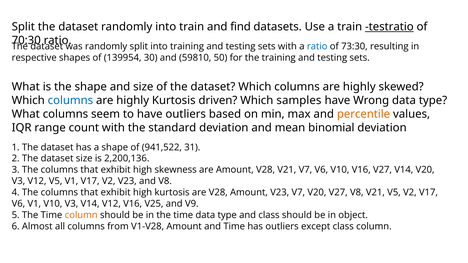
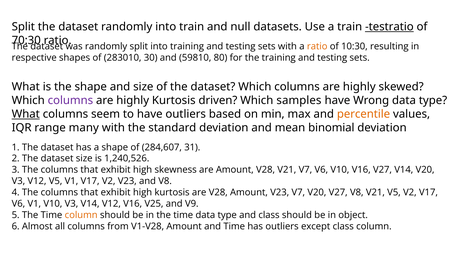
find: find -> null
ratio at (317, 46) colour: blue -> orange
73:30: 73:30 -> 10:30
139954: 139954 -> 283010
50: 50 -> 80
columns at (70, 100) colour: blue -> purple
What at (26, 114) underline: none -> present
count: count -> many
941,522: 941,522 -> 284,607
2,200,136: 2,200,136 -> 1,240,526
